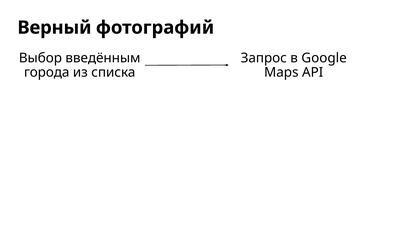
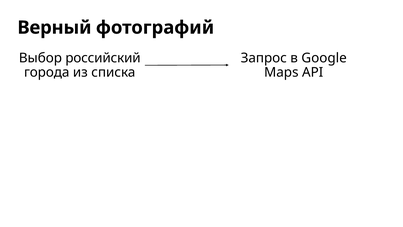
введённым: введённым -> российский
